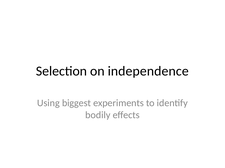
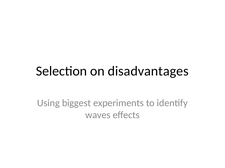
independence: independence -> disadvantages
bodily: bodily -> waves
